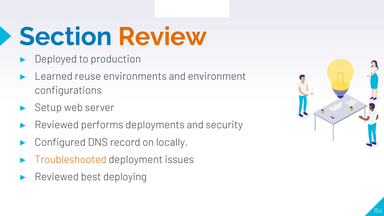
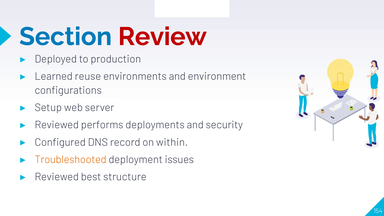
Review colour: orange -> red
locally: locally -> within
deploying: deploying -> structure
